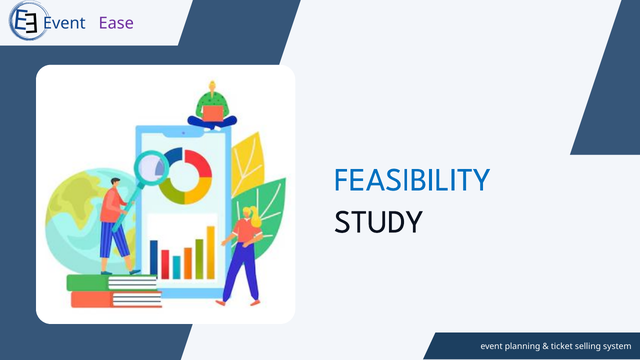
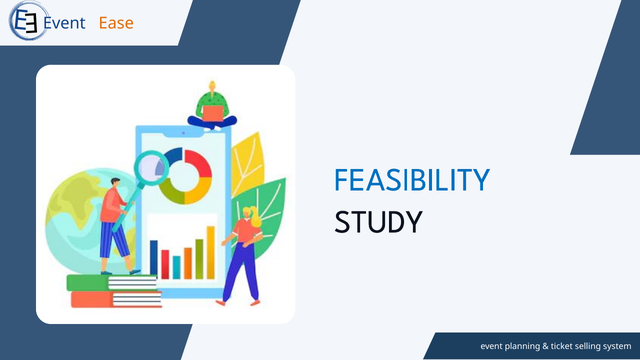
Ease colour: purple -> orange
